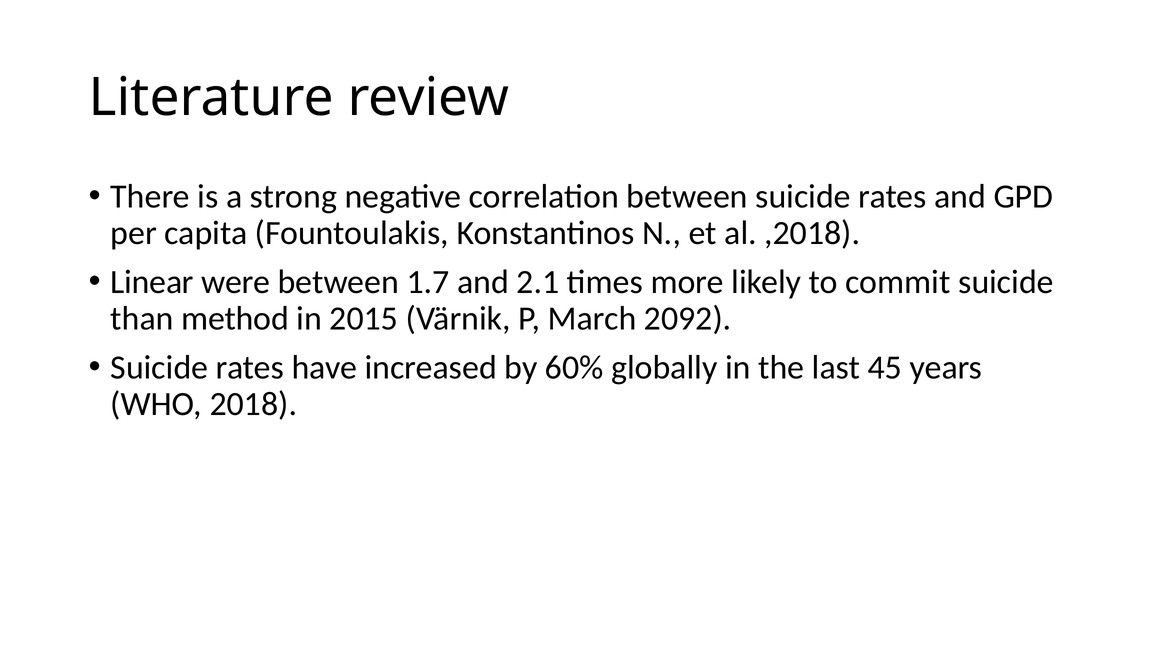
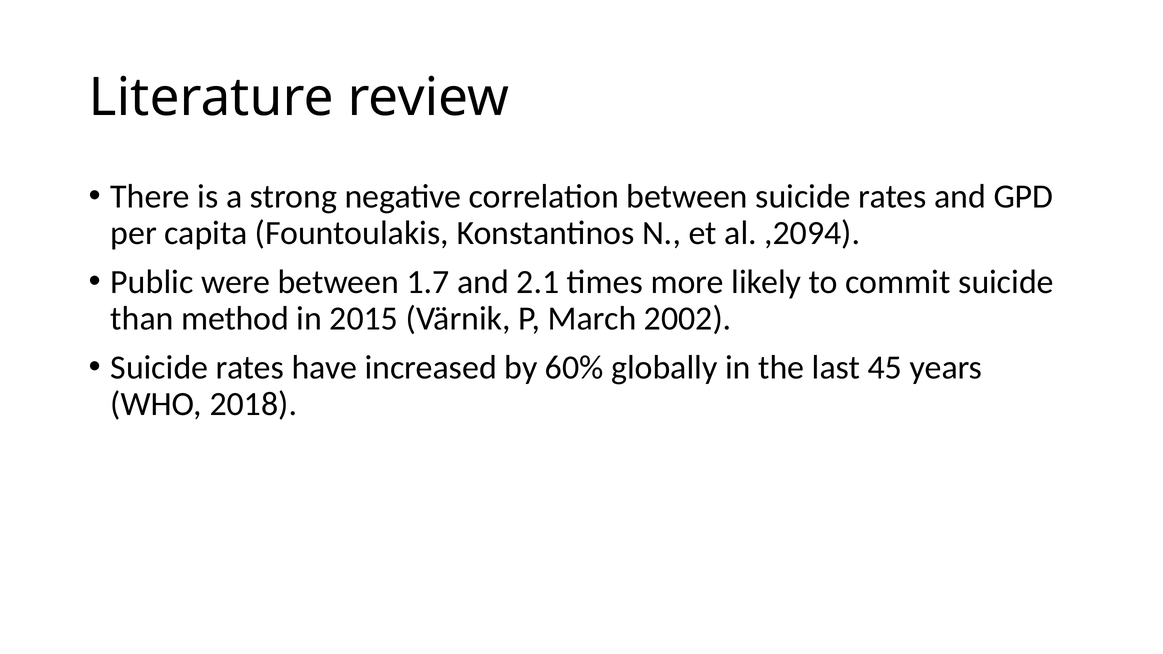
,2018: ,2018 -> ,2094
Linear: Linear -> Public
2092: 2092 -> 2002
